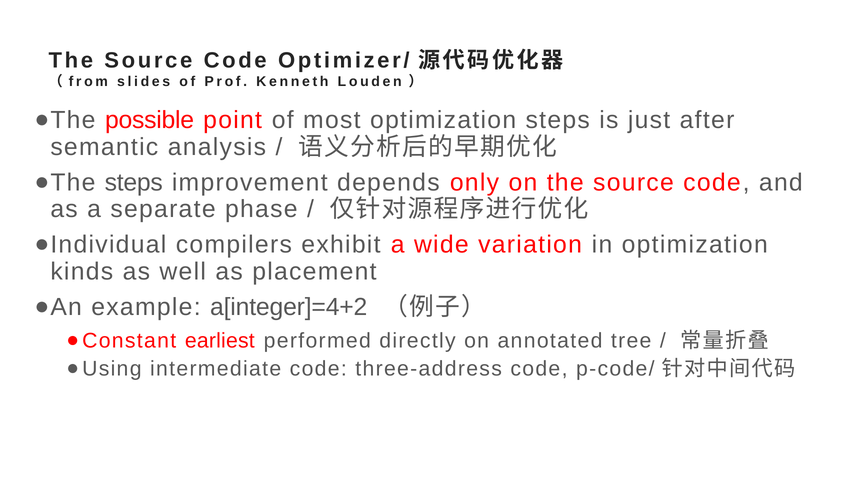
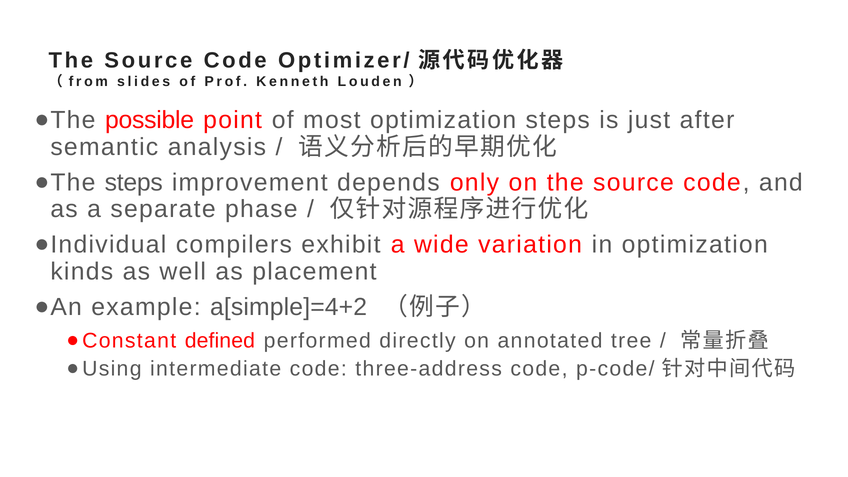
a[integer]=4+2: a[integer]=4+2 -> a[simple]=4+2
earliest: earliest -> defined
